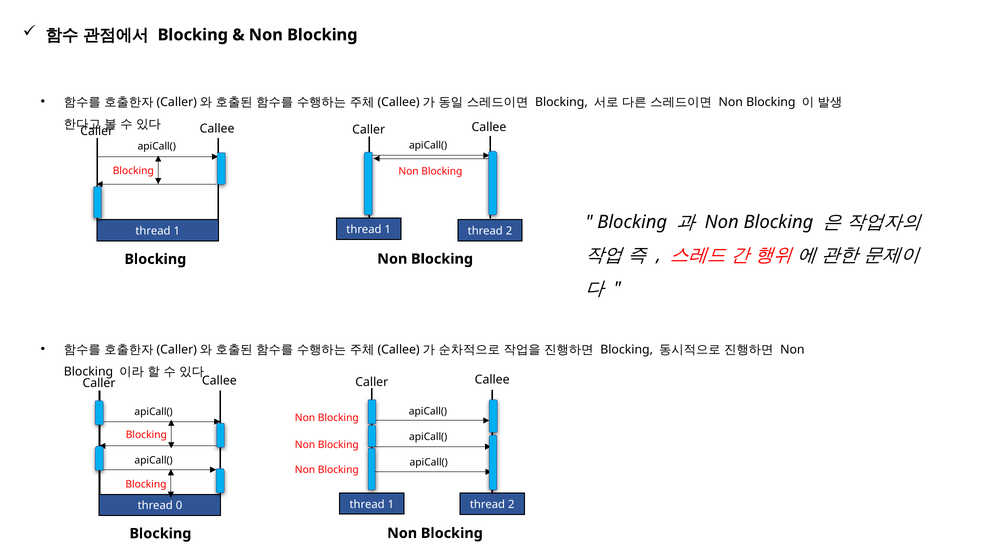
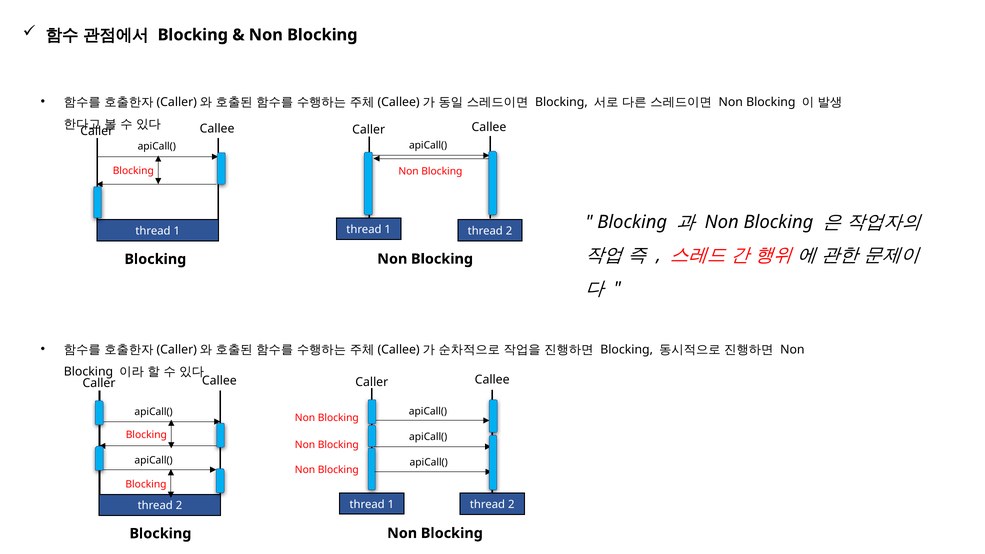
0 at (179, 506): 0 -> 2
